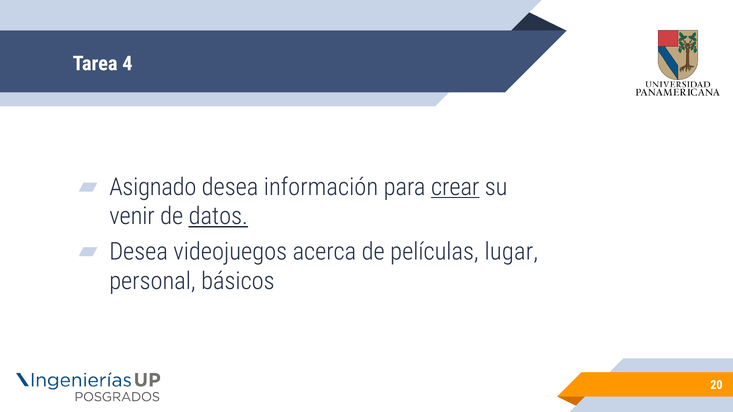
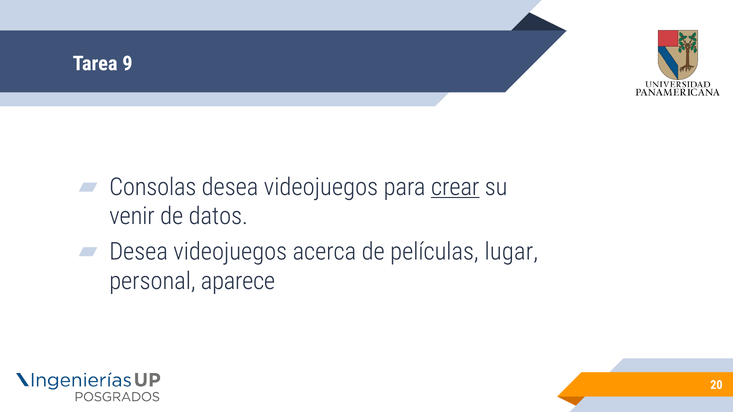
4: 4 -> 9
Asignado: Asignado -> Consolas
información at (321, 187): información -> videojuegos
datos underline: present -> none
básicos: básicos -> aparece
